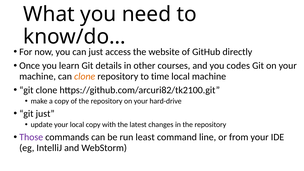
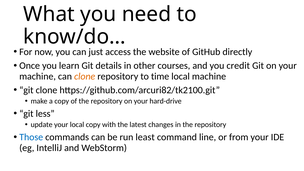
codes: codes -> credit
git just: just -> less
Those colour: purple -> blue
